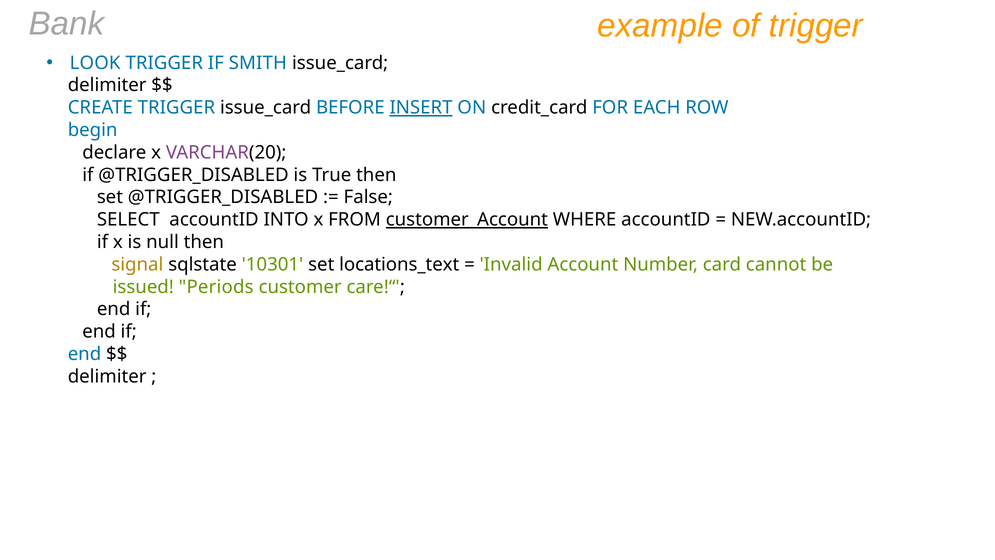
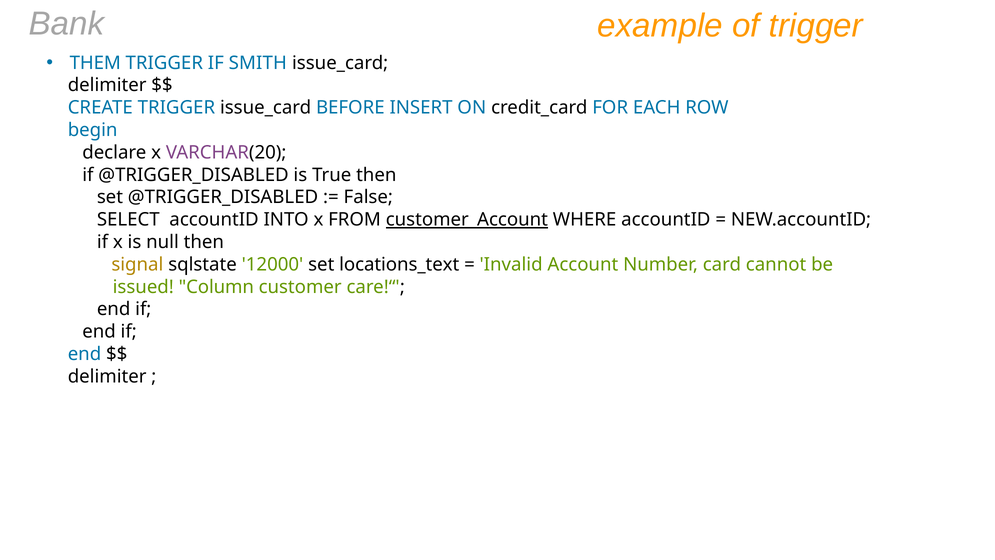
LOOK: LOOK -> THEM
INSERT underline: present -> none
10301: 10301 -> 12000
Periods: Periods -> Column
